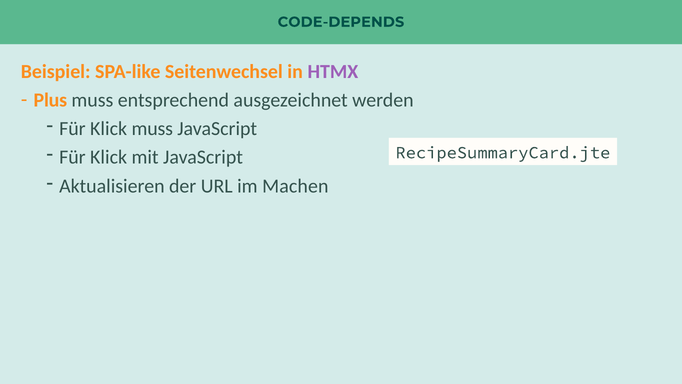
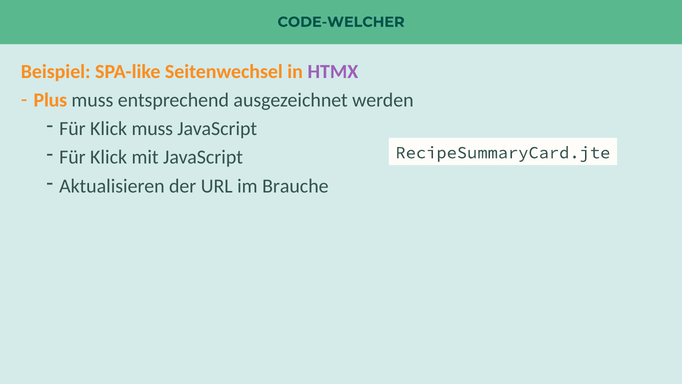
CODE-DEPENDS: CODE-DEPENDS -> CODE-WELCHER
Machen: Machen -> Brauche
